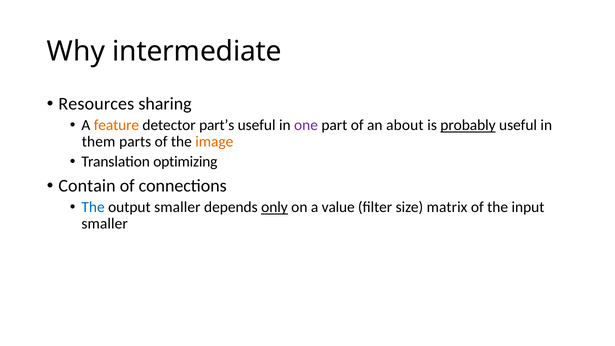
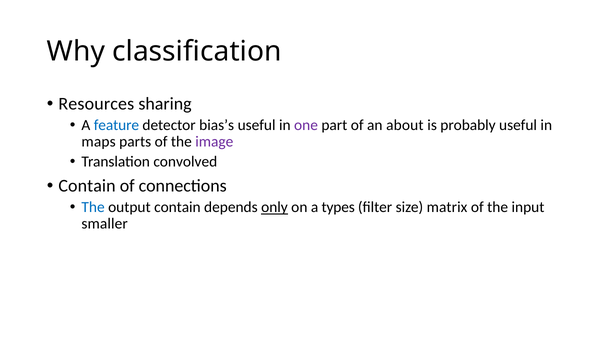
intermediate: intermediate -> classification
feature colour: orange -> blue
part’s: part’s -> bias’s
probably underline: present -> none
them: them -> maps
image colour: orange -> purple
optimizing: optimizing -> convolved
output smaller: smaller -> contain
value: value -> types
